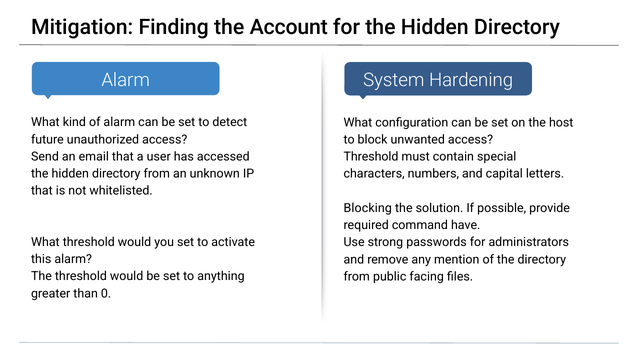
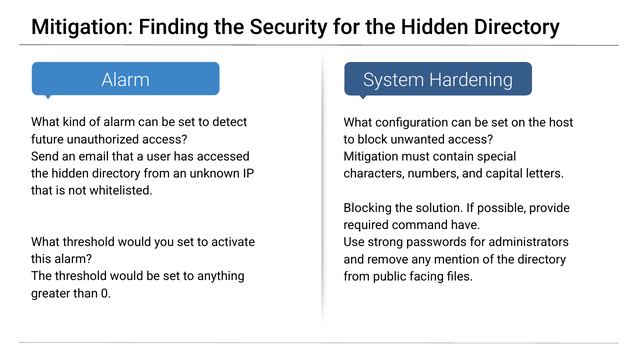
Account: Account -> Security
Threshold at (371, 157): Threshold -> Mitigation
